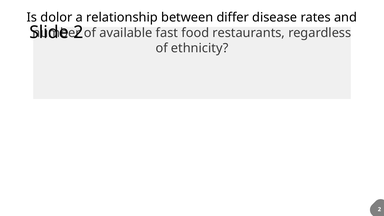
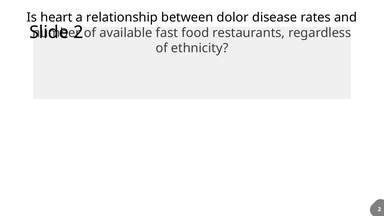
dolor: dolor -> heart
differ: differ -> dolor
